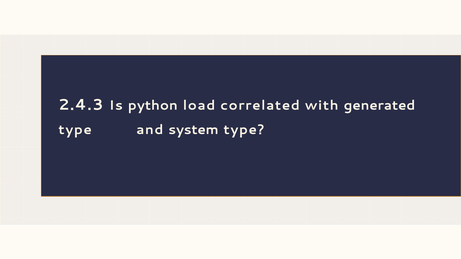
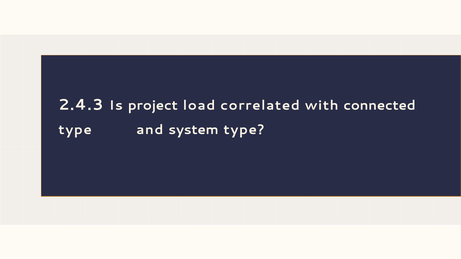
python: python -> project
generated: generated -> connected
